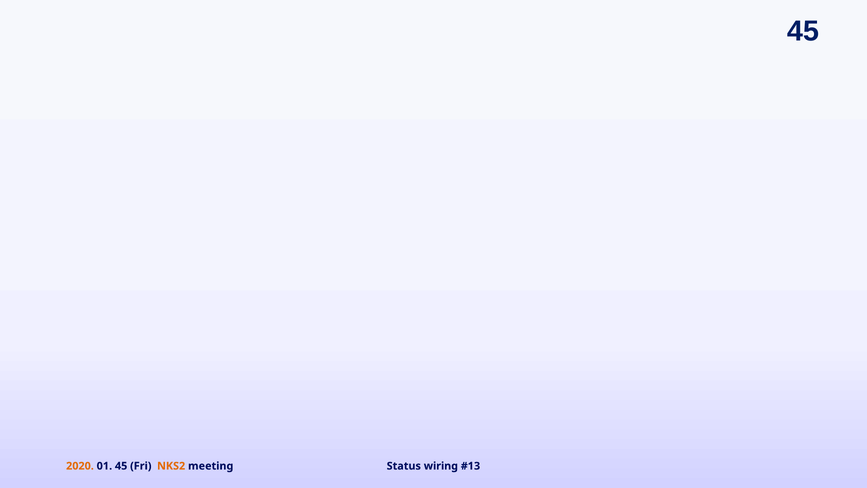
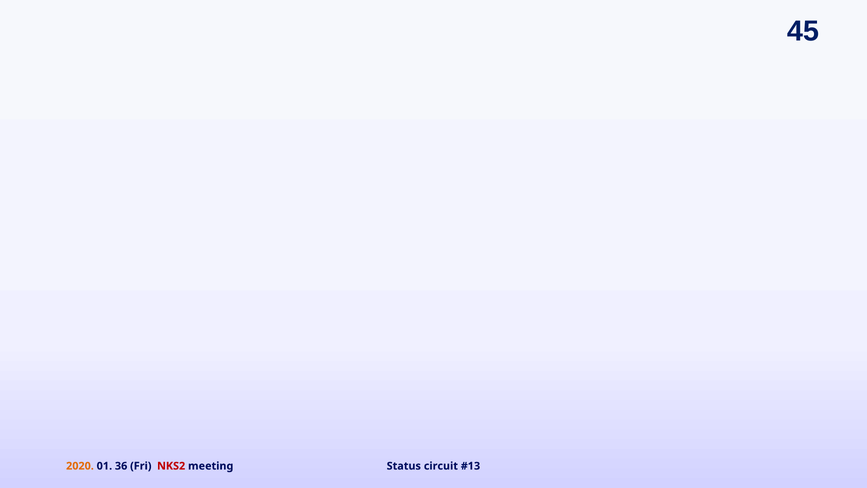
01 45: 45 -> 36
NKS2 colour: orange -> red
wiring: wiring -> circuit
